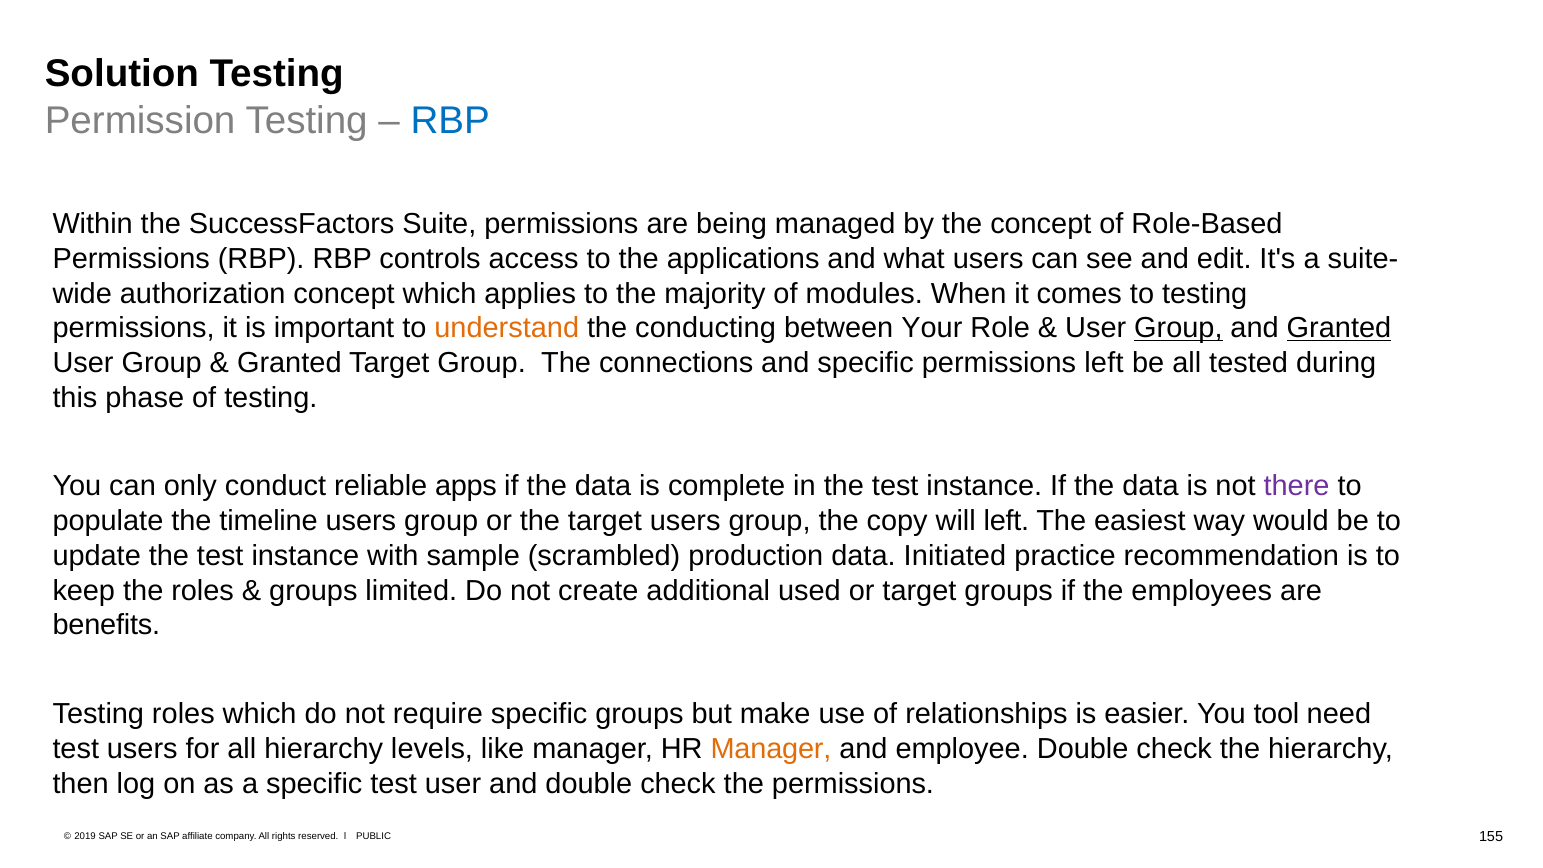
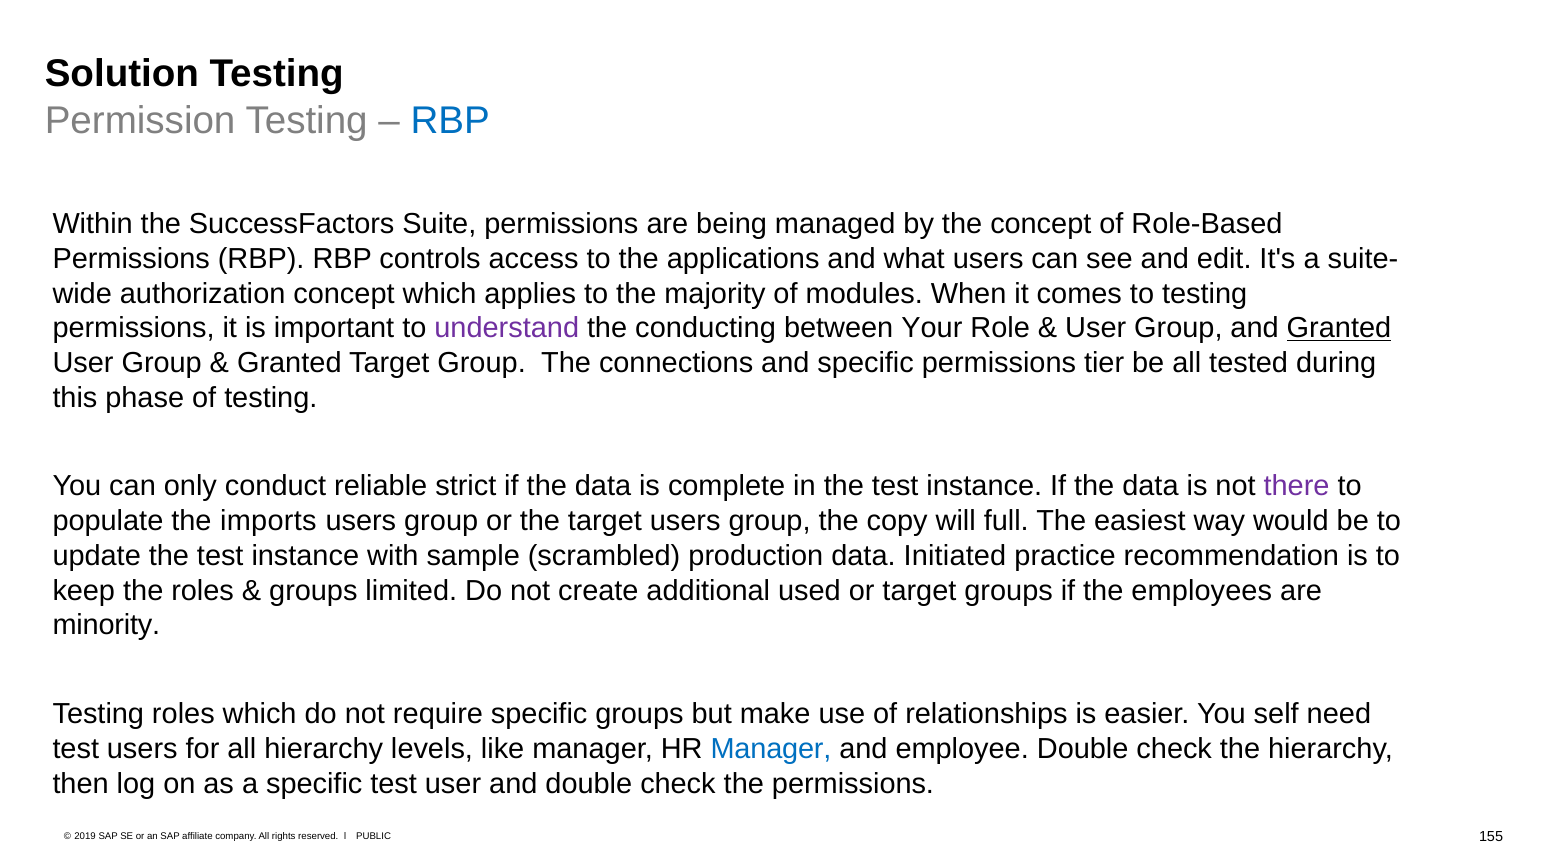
understand colour: orange -> purple
Group at (1178, 328) underline: present -> none
permissions left: left -> tier
apps: apps -> strict
timeline: timeline -> imports
will left: left -> full
benefits: benefits -> minority
tool: tool -> self
Manager at (771, 748) colour: orange -> blue
